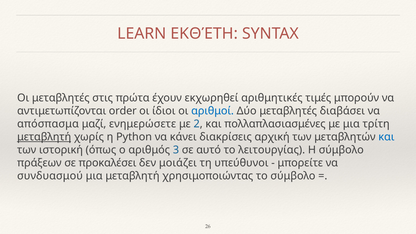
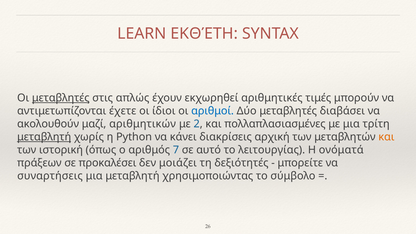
μεταβλητές at (61, 98) underline: none -> present
πρώτα: πρώτα -> απλώς
order: order -> έχετε
απόσπασμα: απόσπασμα -> ακολουθούν
ενημερώσετε: ενημερώσετε -> αριθμητικών
και at (386, 137) colour: blue -> orange
3: 3 -> 7
Η σύμβολο: σύμβολο -> ονόματά
υπεύθυνοι: υπεύθυνοι -> δεξιότητές
συνδυασμού: συνδυασμού -> συναρτήσεις
